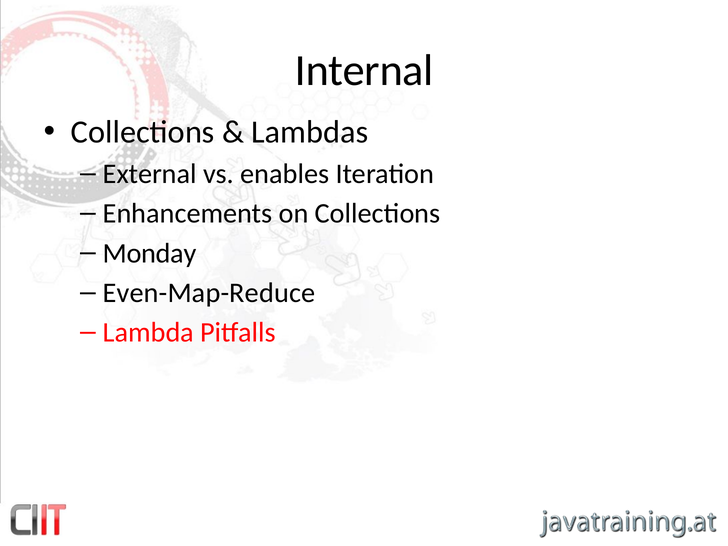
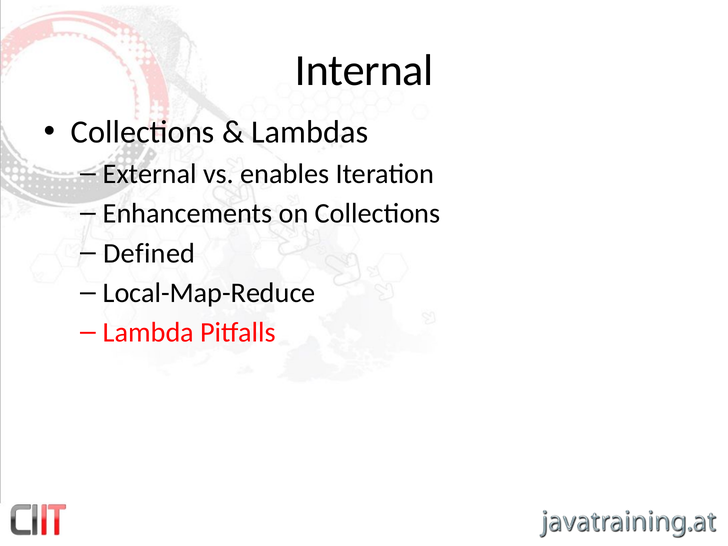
Monday: Monday -> Defined
Even-Map-Reduce: Even-Map-Reduce -> Local-Map-Reduce
